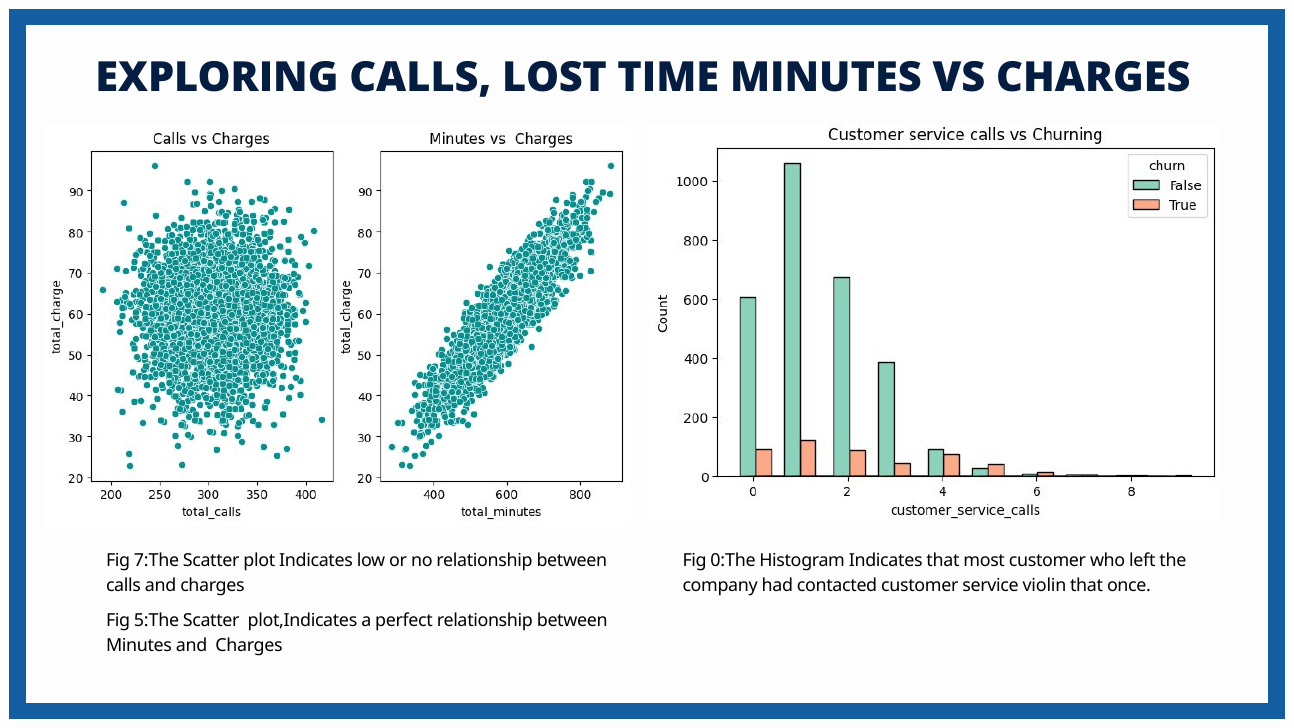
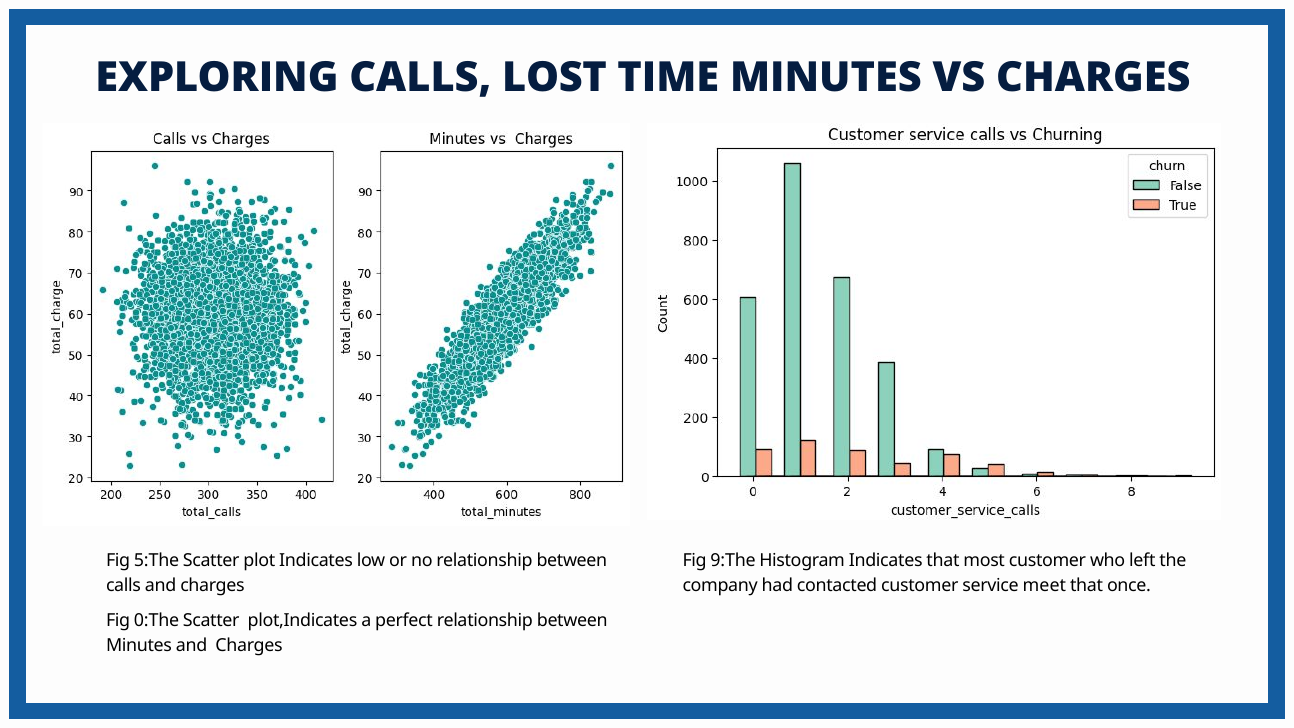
7:The: 7:The -> 5:The
0:The: 0:The -> 9:The
violin: violin -> meet
5:The: 5:The -> 0:The
